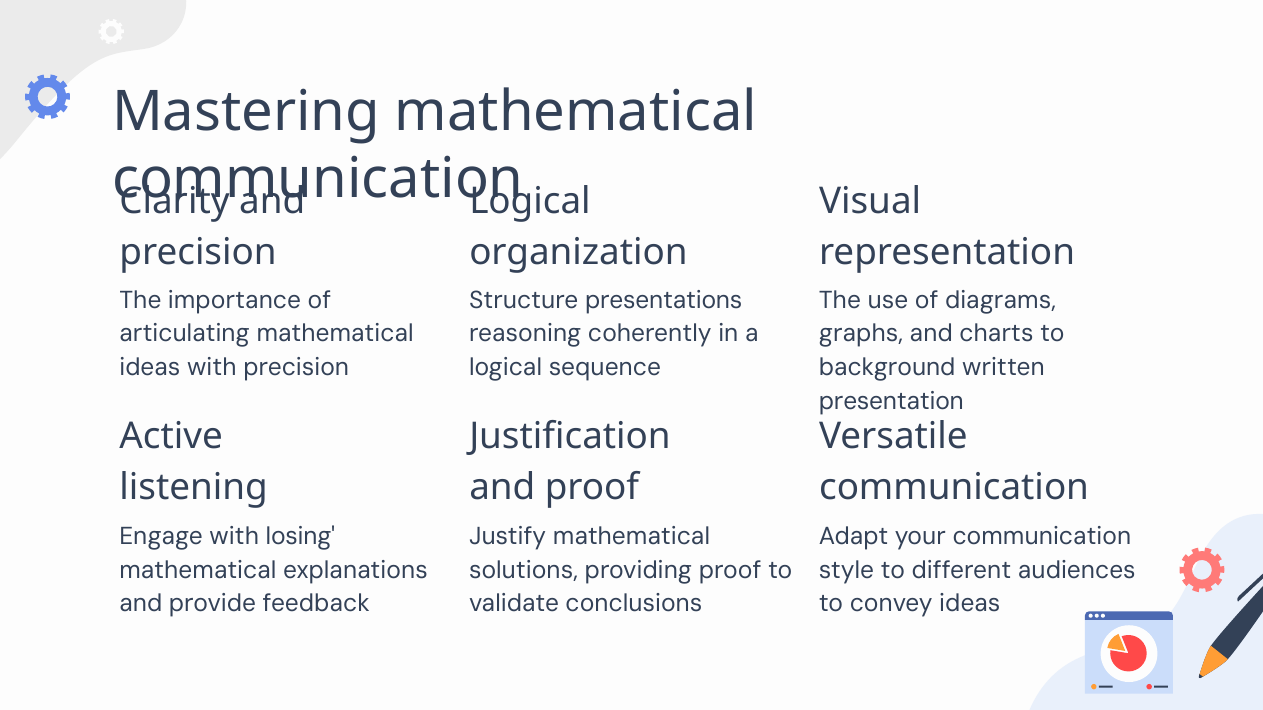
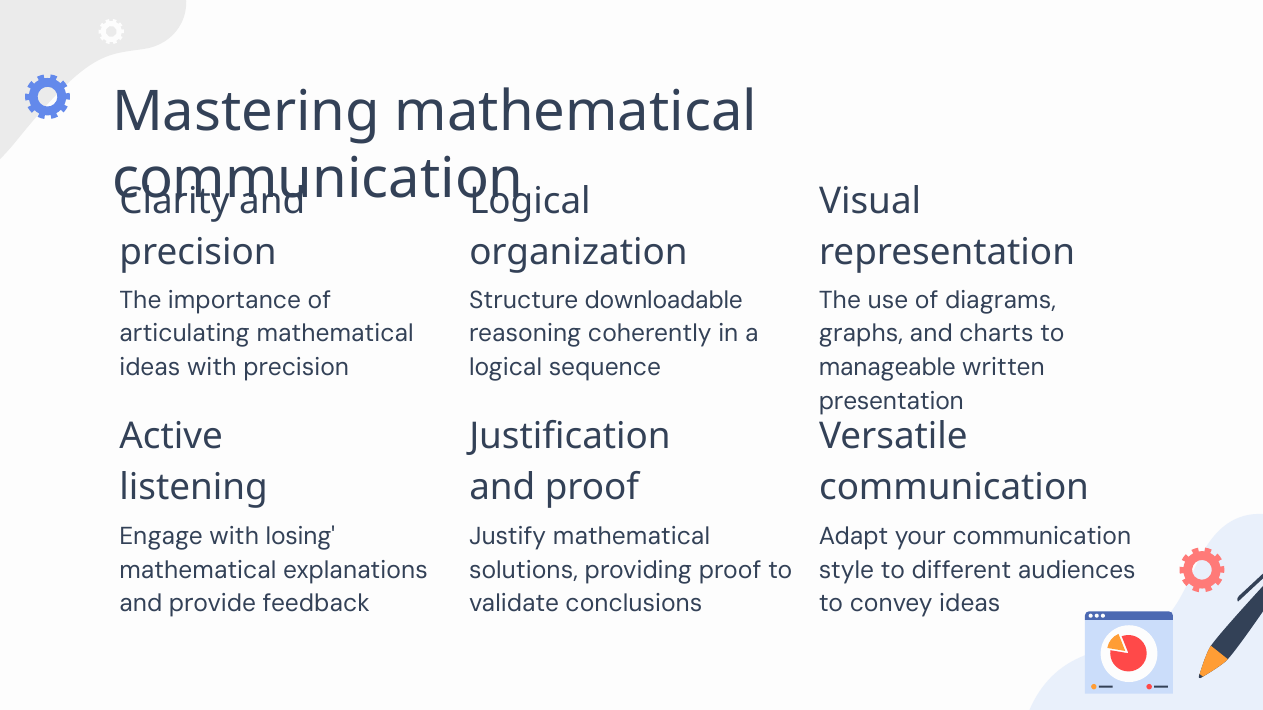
presentations: presentations -> downloadable
background: background -> manageable
